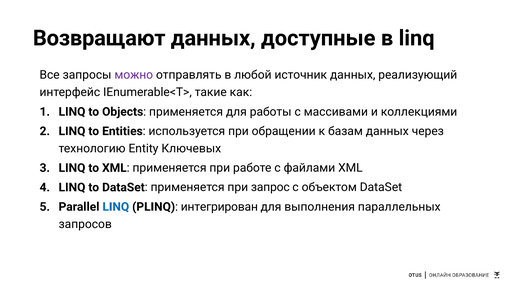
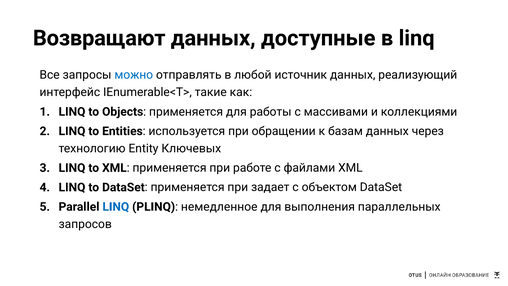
можно colour: purple -> blue
запрос: запрос -> задает
интегрирован: интегрирован -> немедленное
